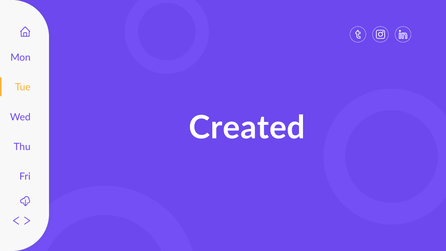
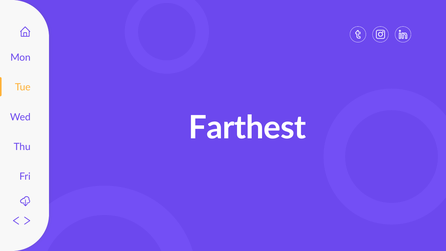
Created: Created -> Farthest
